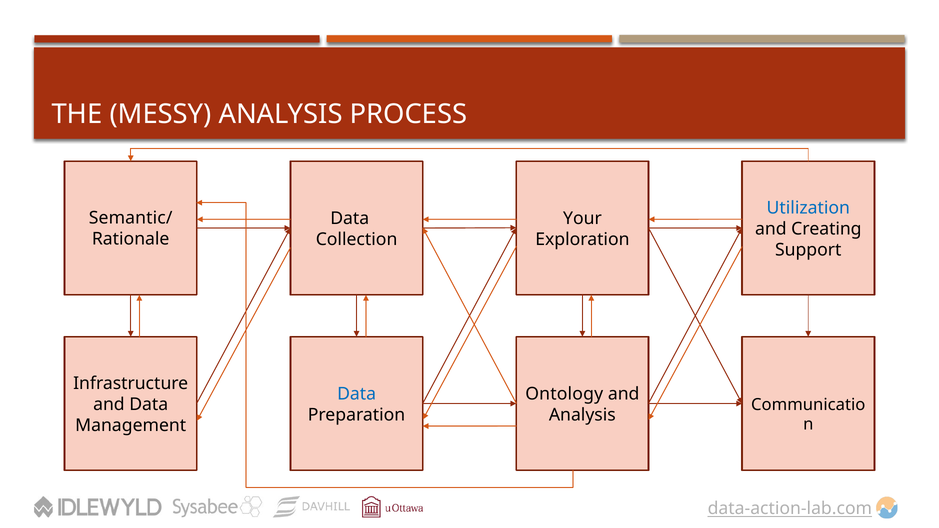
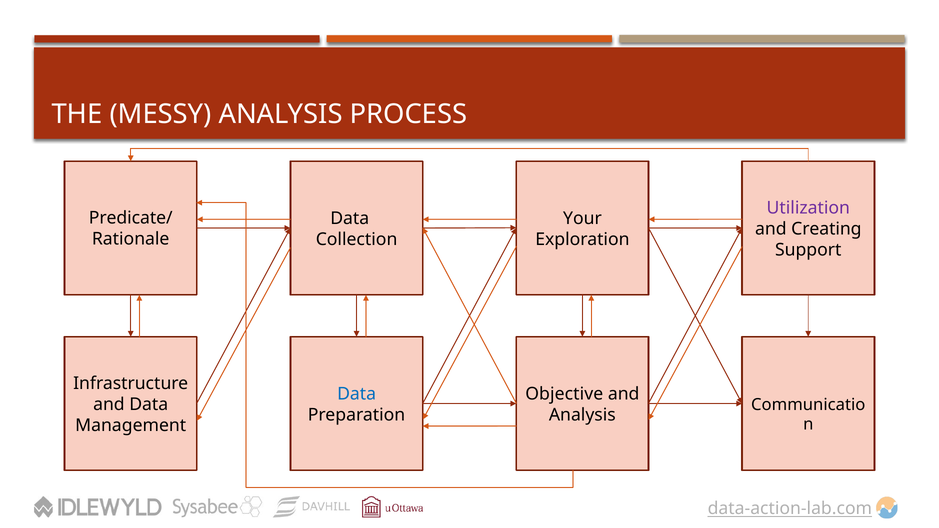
Utilization colour: blue -> purple
Semantic/: Semantic/ -> Predicate/
Ontology: Ontology -> Objective
